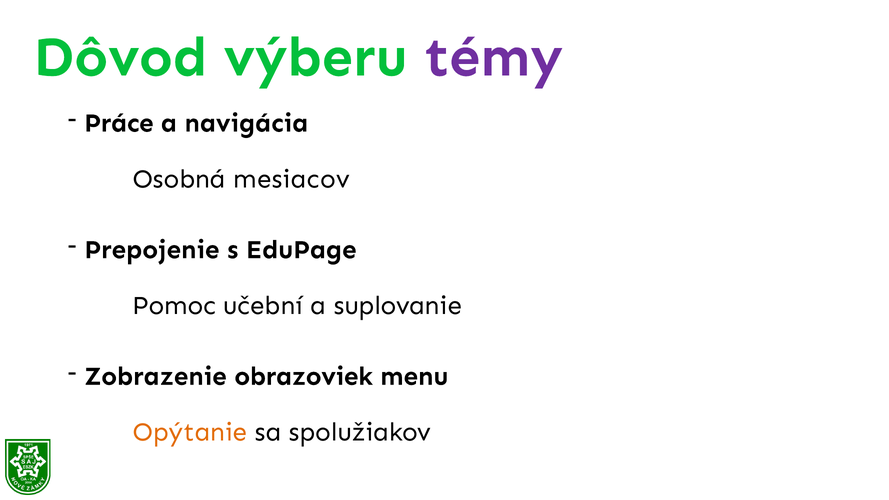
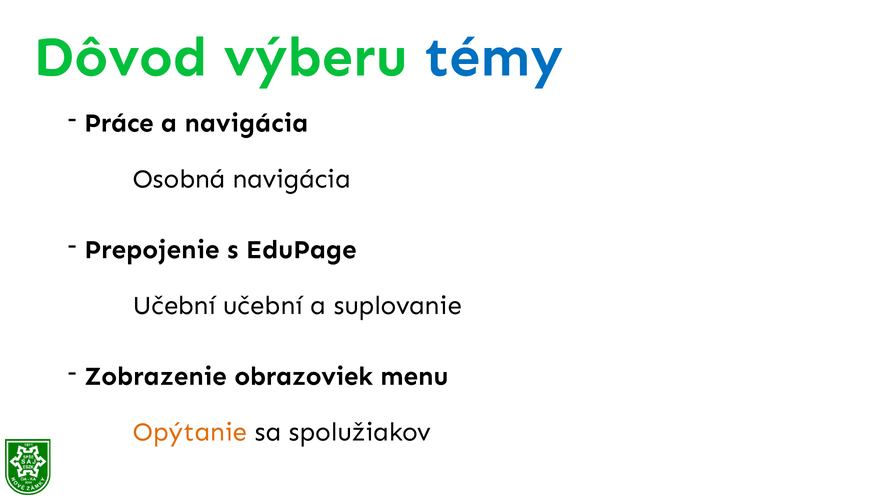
témy colour: purple -> blue
Osobná mesiacov: mesiacov -> navigácia
Pomoc at (174, 306): Pomoc -> Učební
